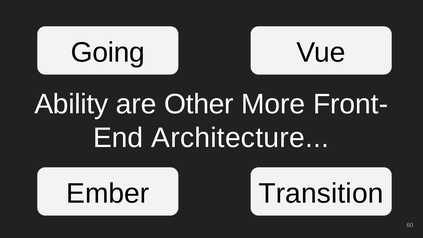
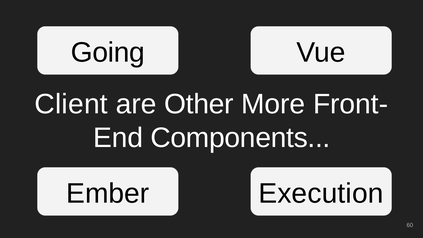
Ability: Ability -> Client
Architecture: Architecture -> Components
Transition: Transition -> Execution
